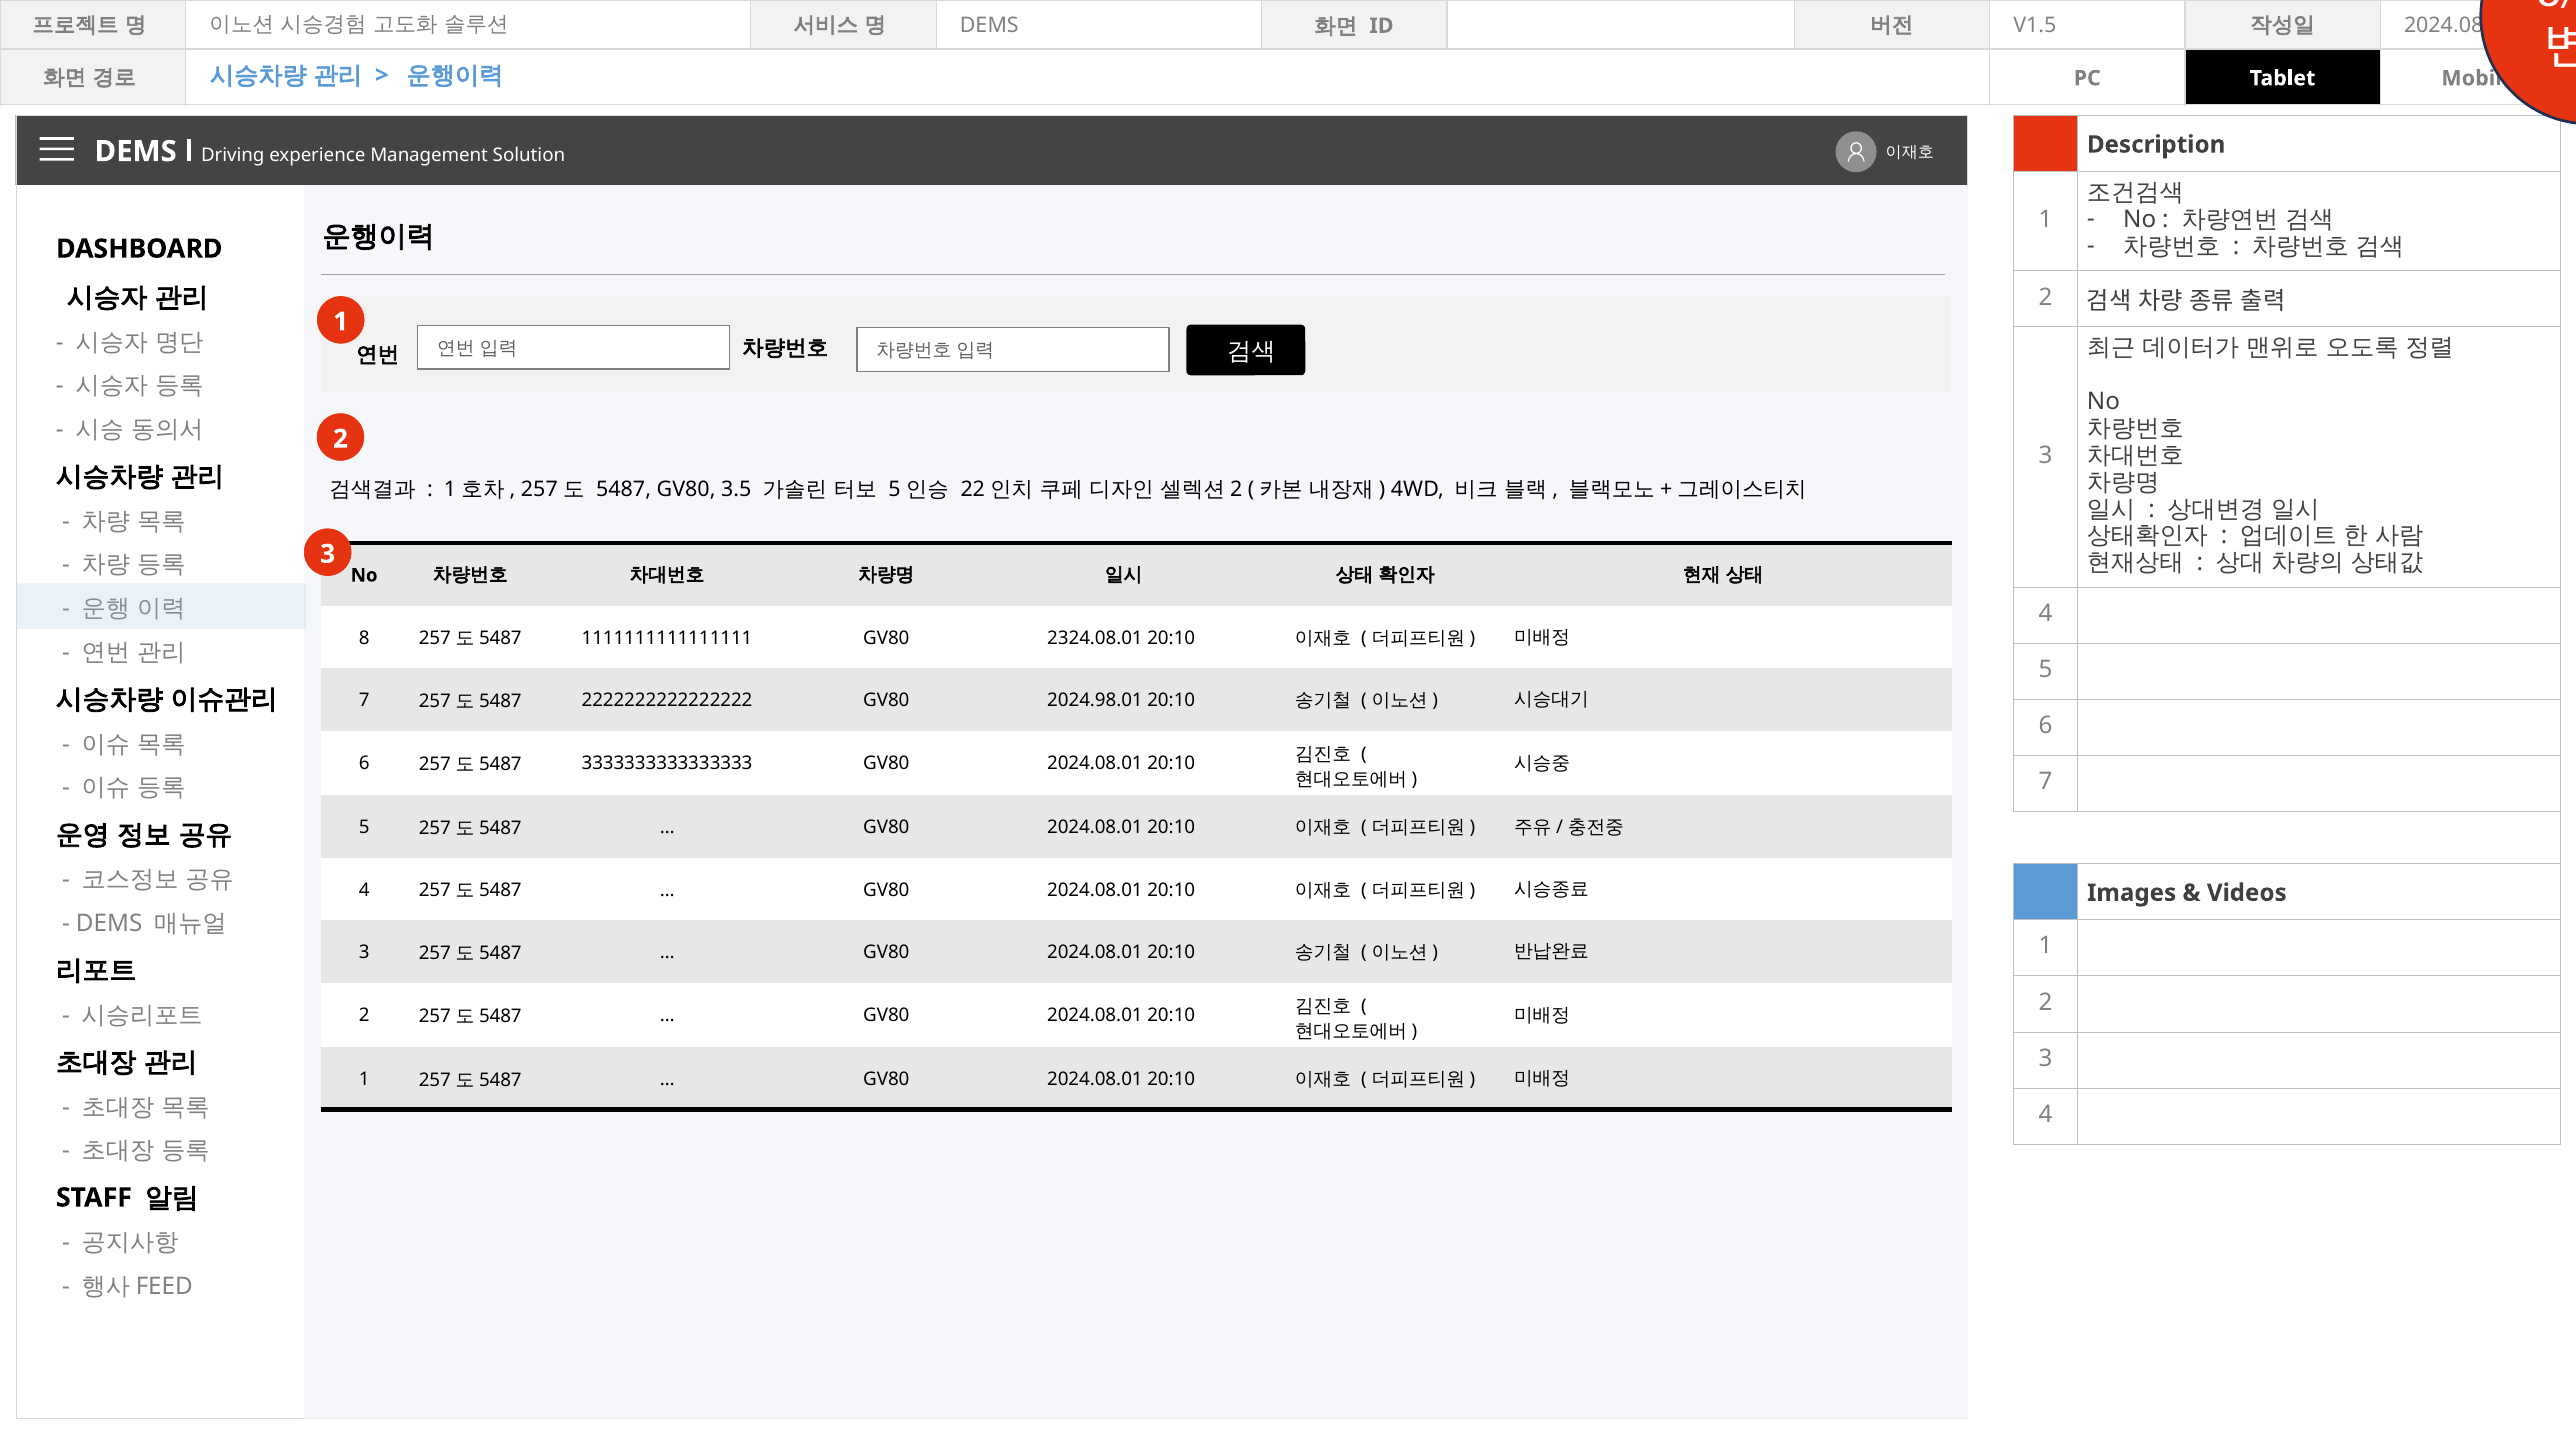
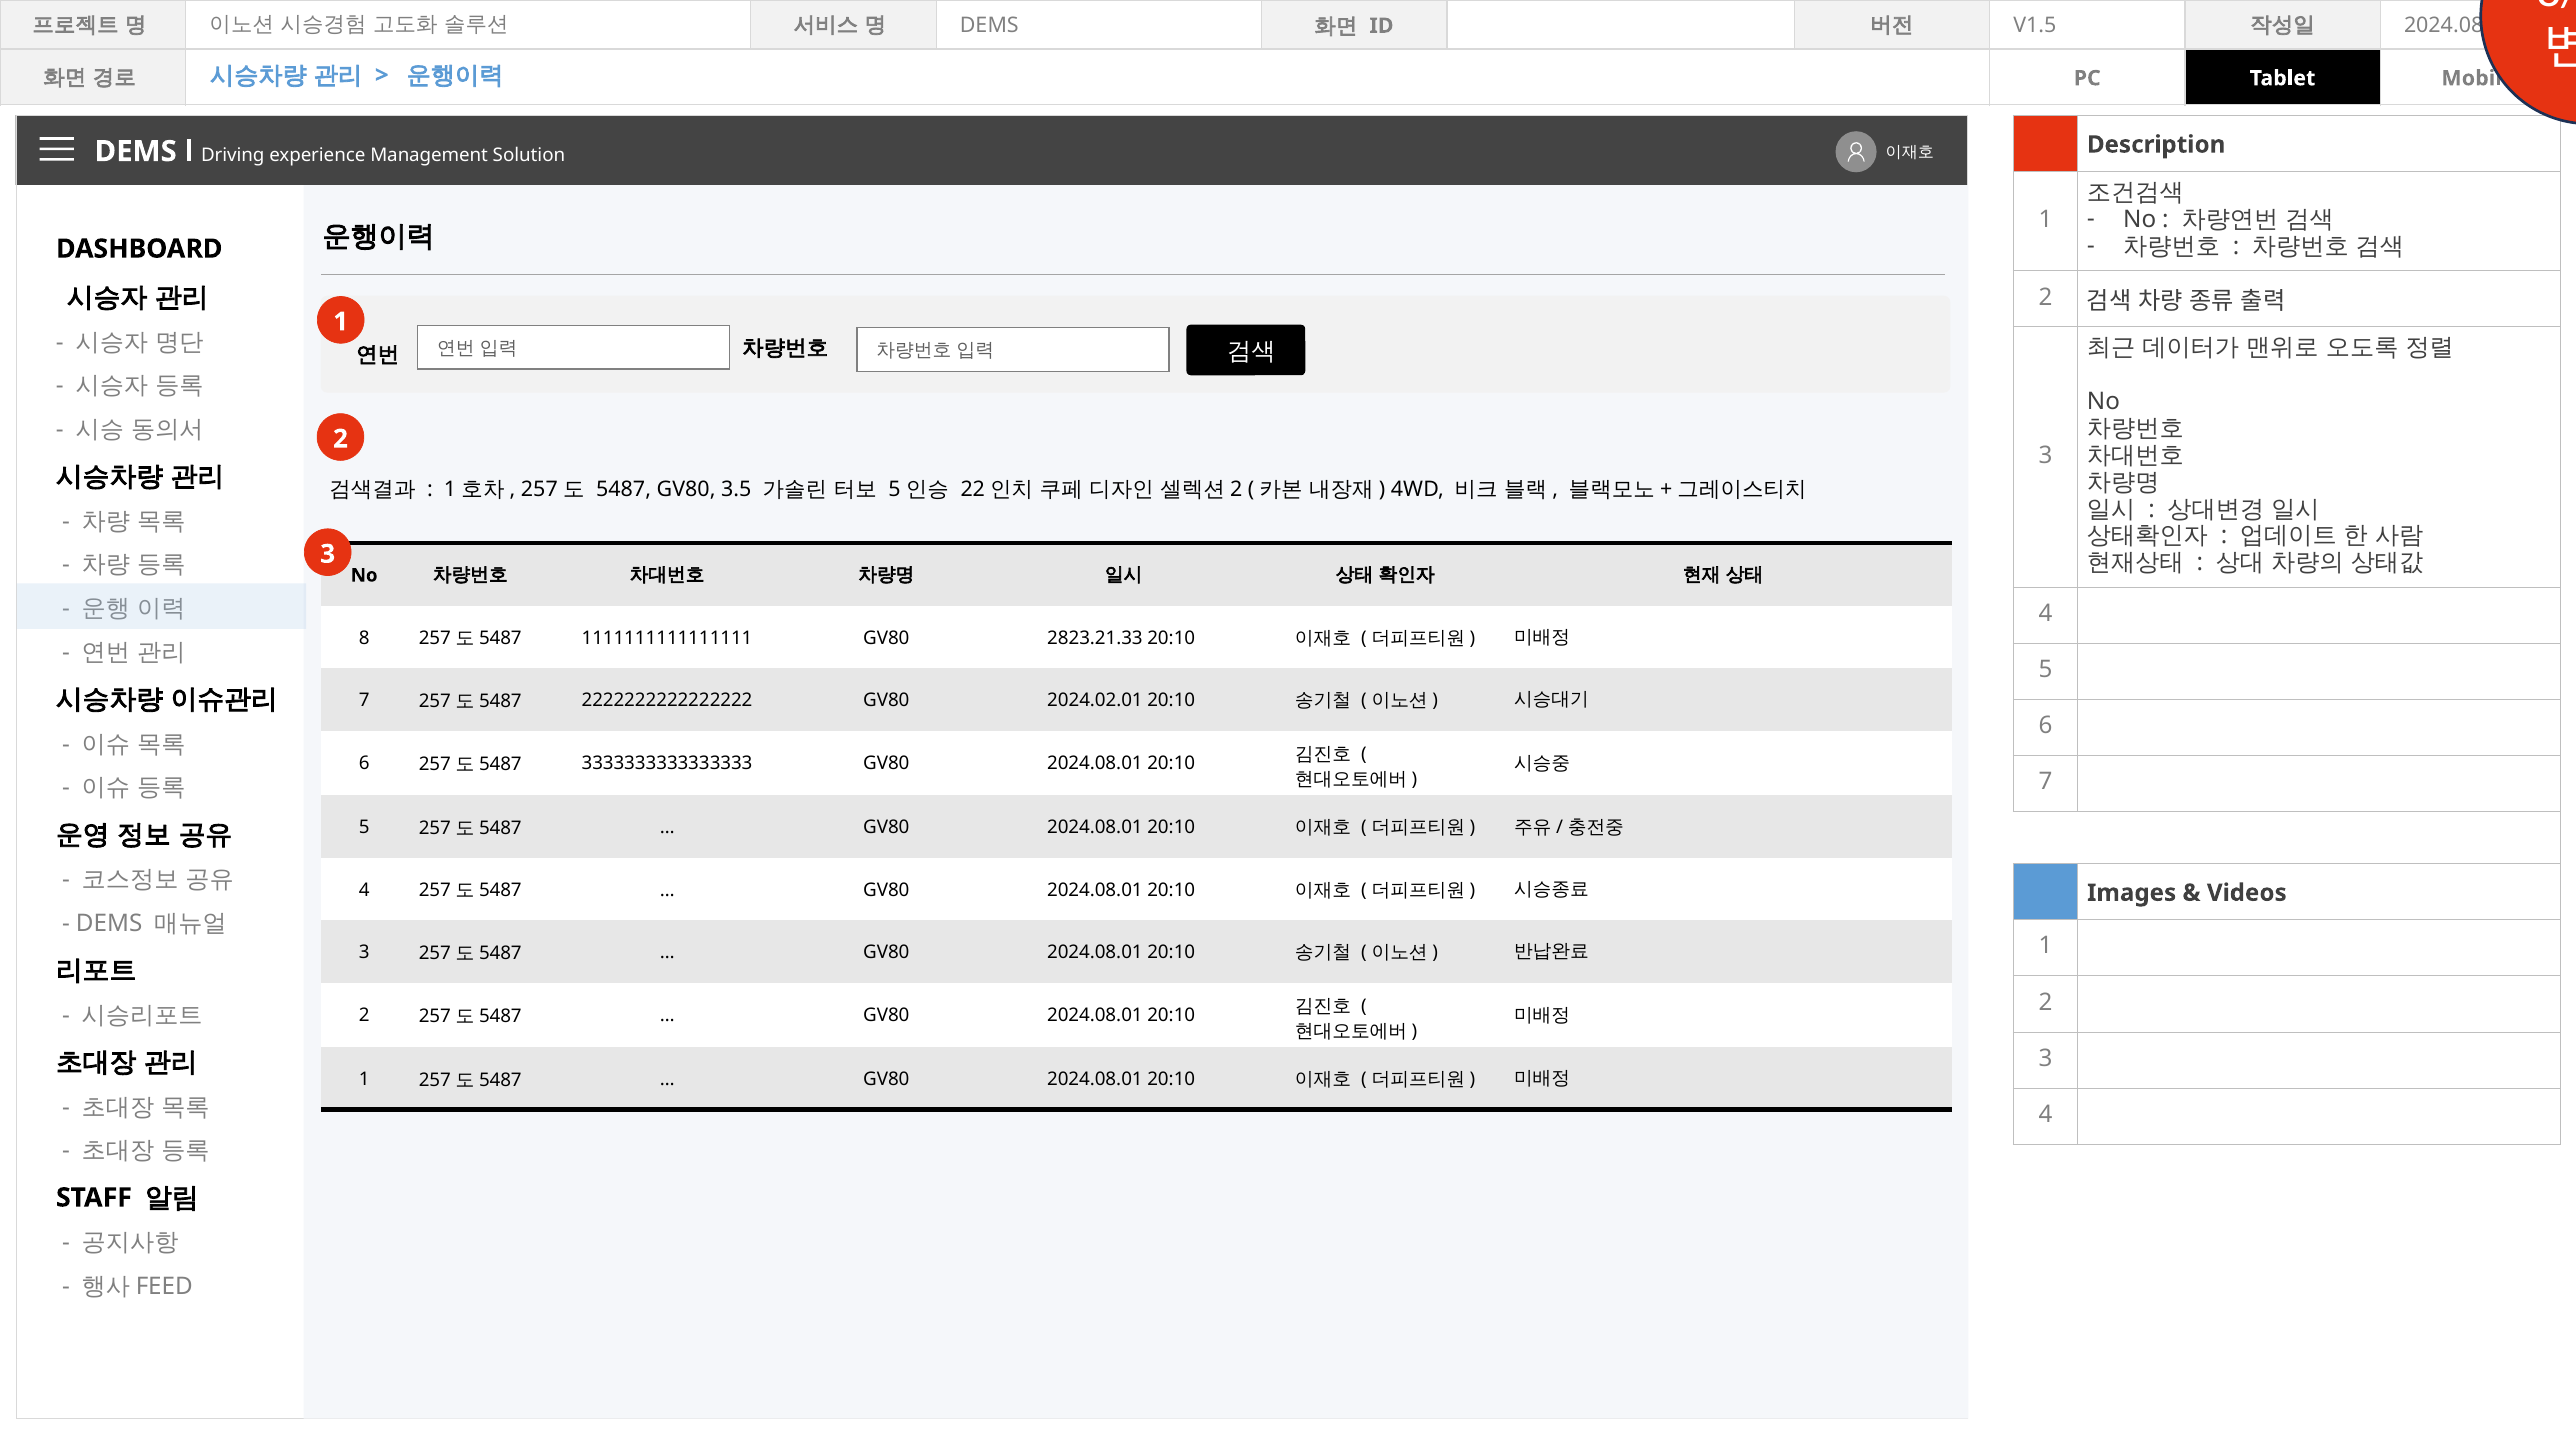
2324.08.01: 2324.08.01 -> 2823.21.33
2024.98.01: 2024.98.01 -> 2024.02.01
